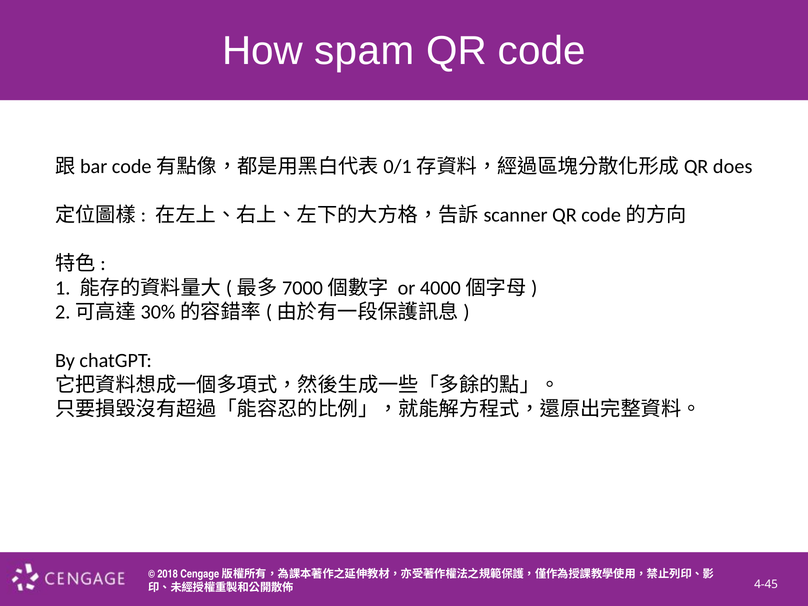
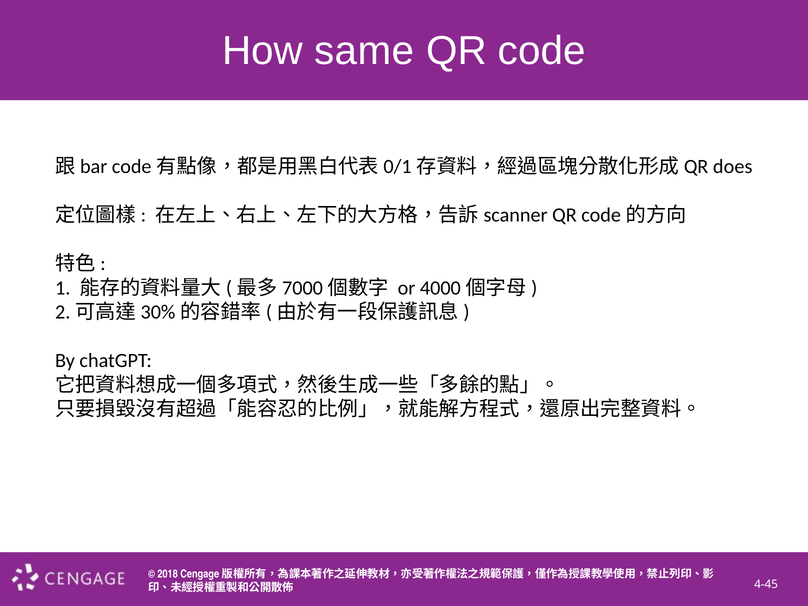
spam: spam -> same
